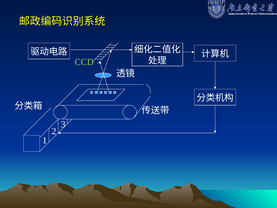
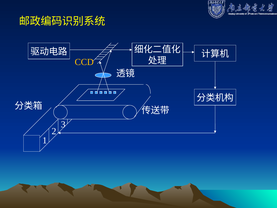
CCD colour: light green -> yellow
